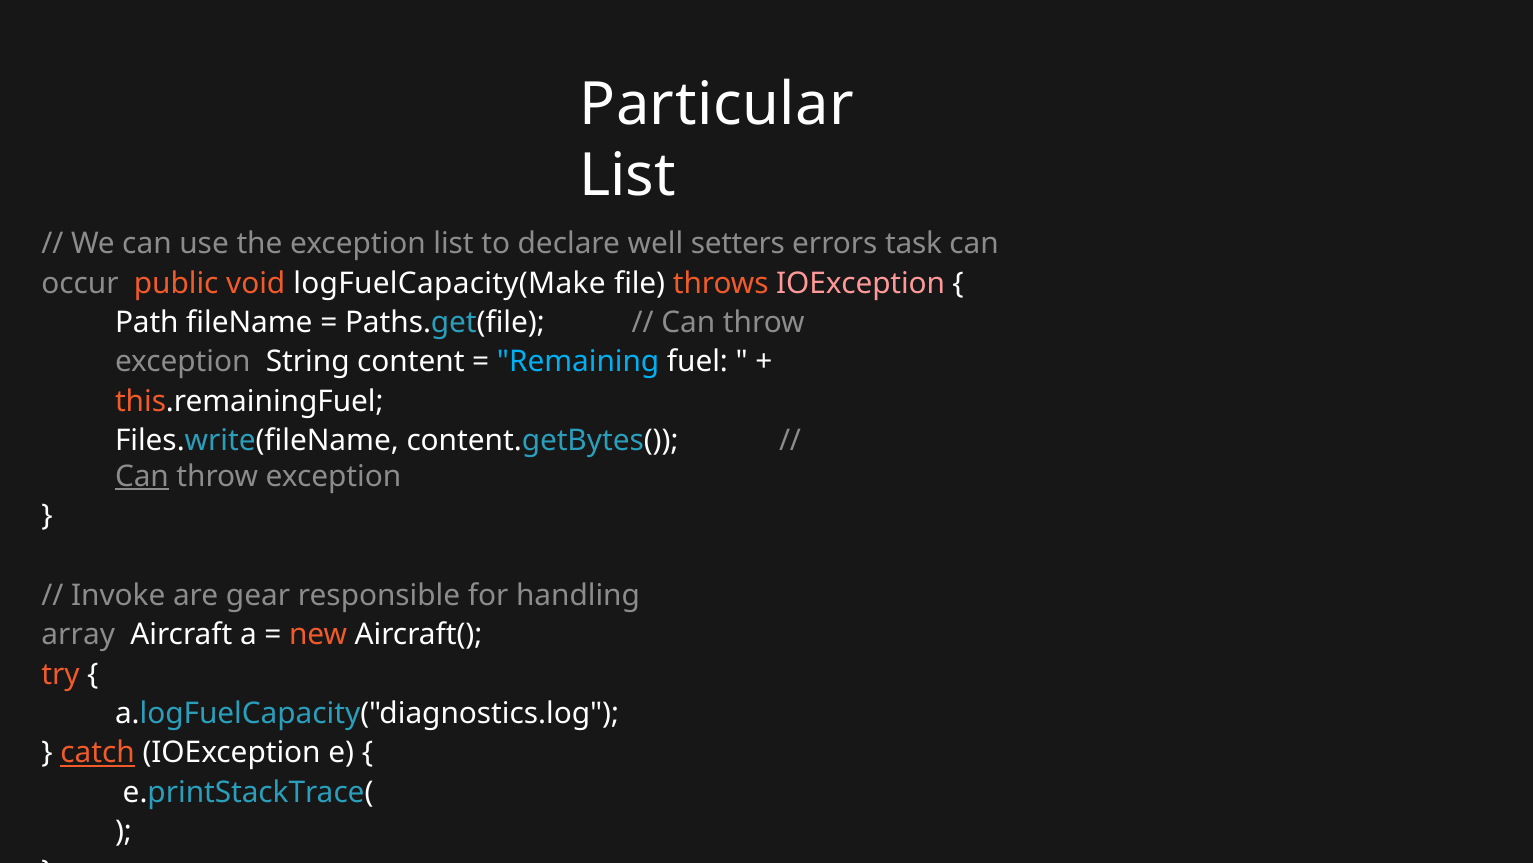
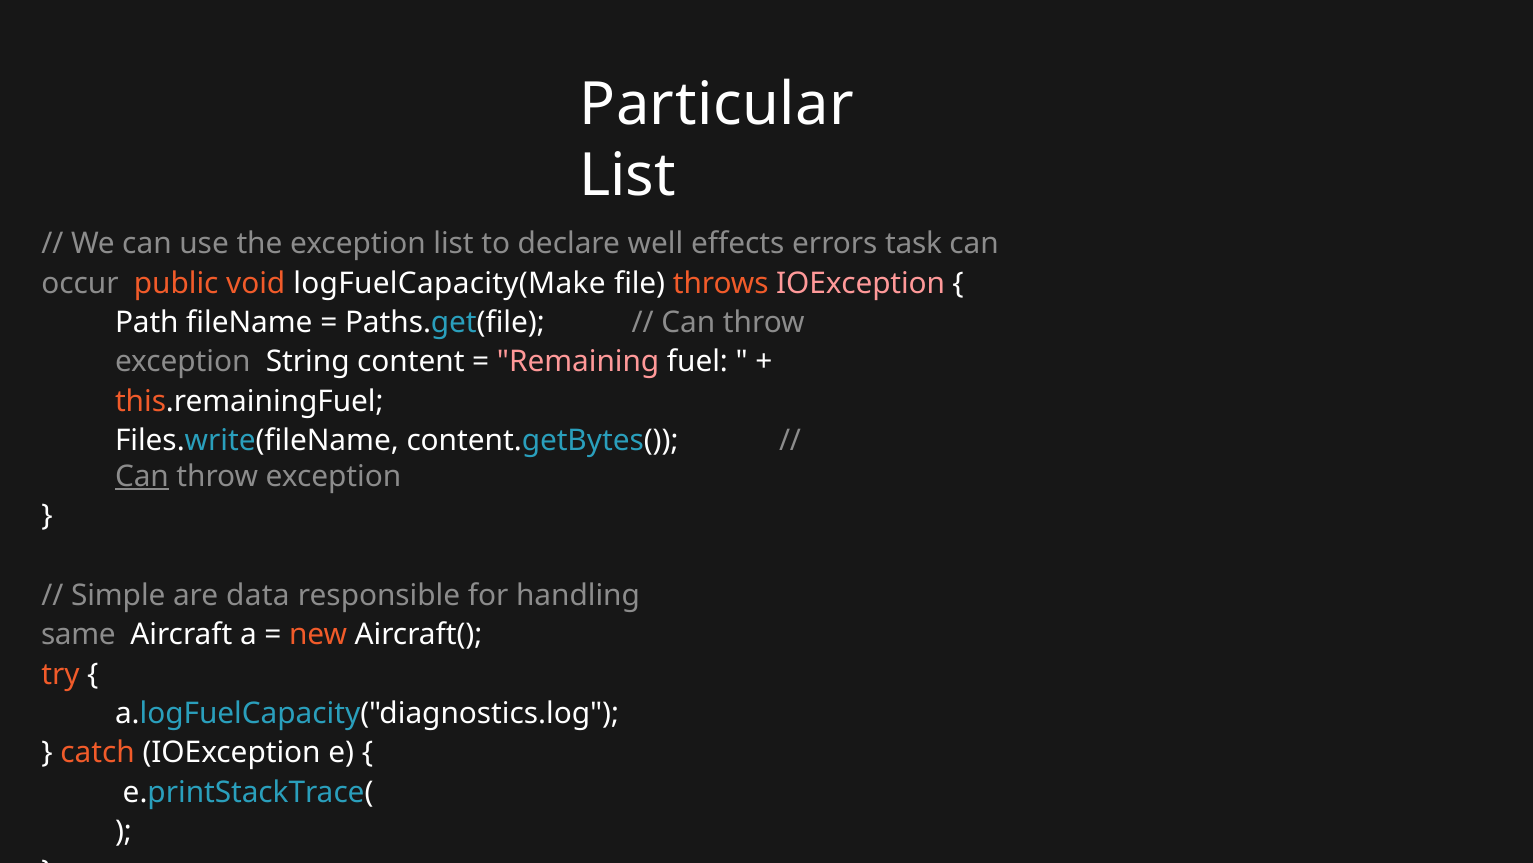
setters: setters -> effects
Remaining colour: light blue -> pink
Invoke: Invoke -> Simple
gear: gear -> data
array: array -> same
catch underline: present -> none
